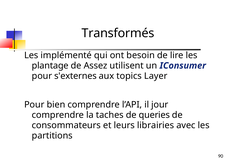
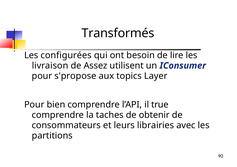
implémenté: implémenté -> configurées
plantage: plantage -> livraison
s'externes: s'externes -> s'propose
jour: jour -> true
queries: queries -> obtenir
